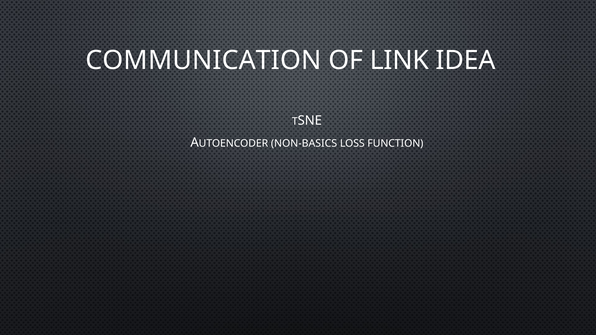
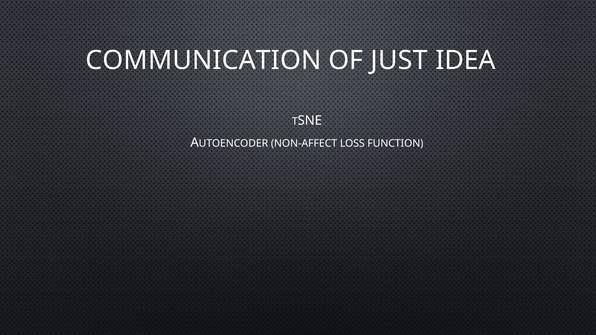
LINK: LINK -> JUST
NON-BASICS: NON-BASICS -> NON-AFFECT
